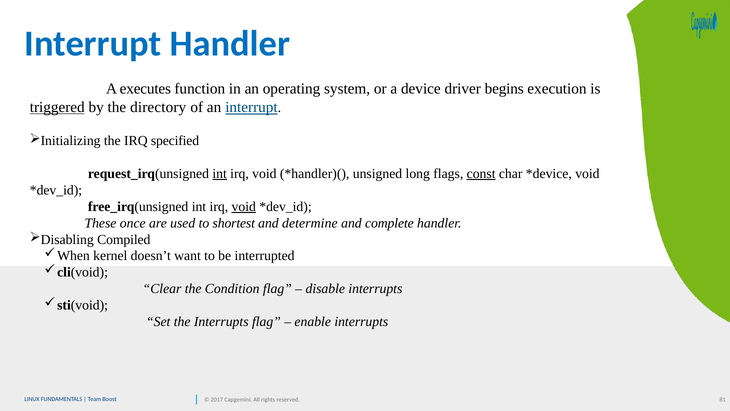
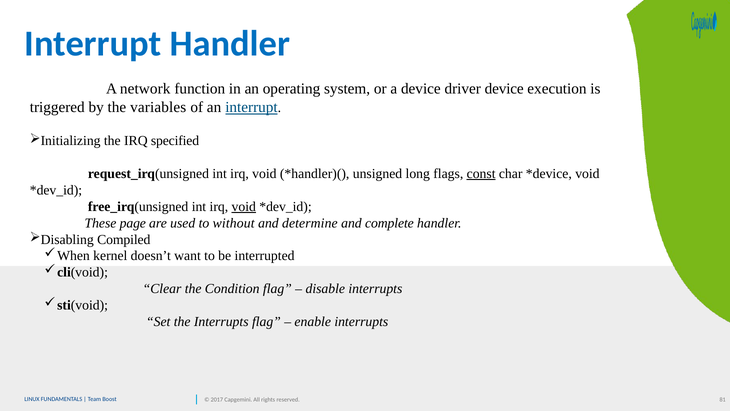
executes: executes -> network
driver begins: begins -> device
triggered underline: present -> none
directory: directory -> variables
int at (220, 174) underline: present -> none
once: once -> page
shortest: shortest -> without
